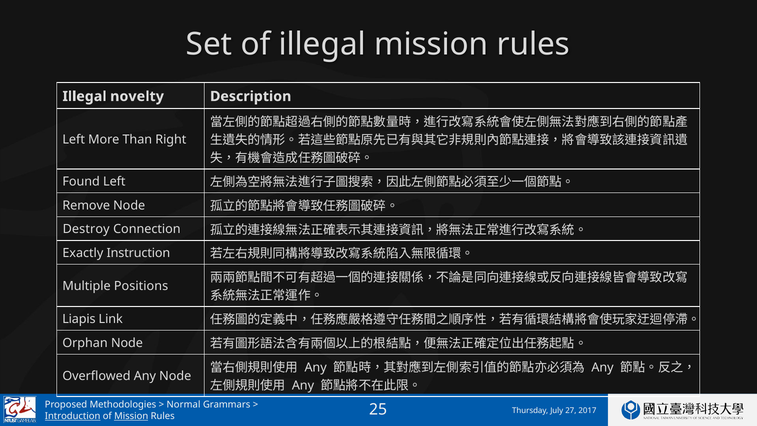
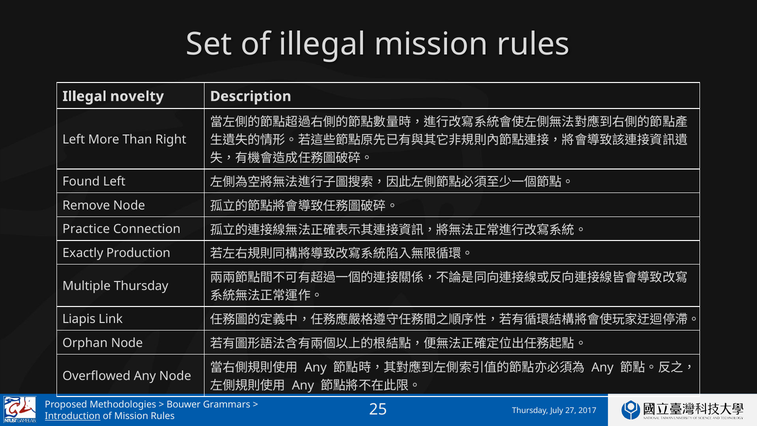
Destroy: Destroy -> Practice
Instruction: Instruction -> Production
Multiple Positions: Positions -> Thursday
Normal: Normal -> Bouwer
Mission at (131, 416) underline: present -> none
